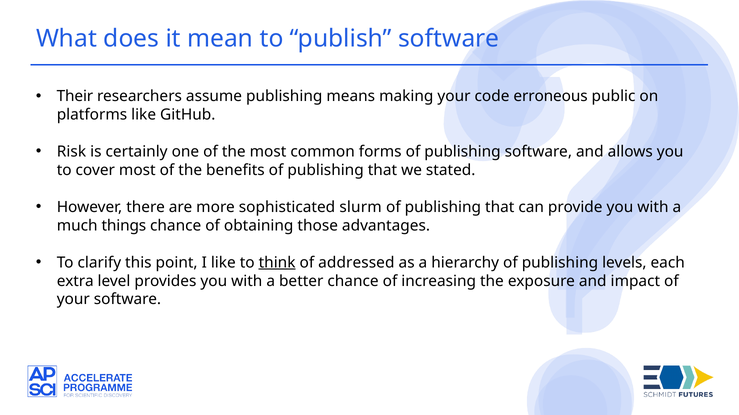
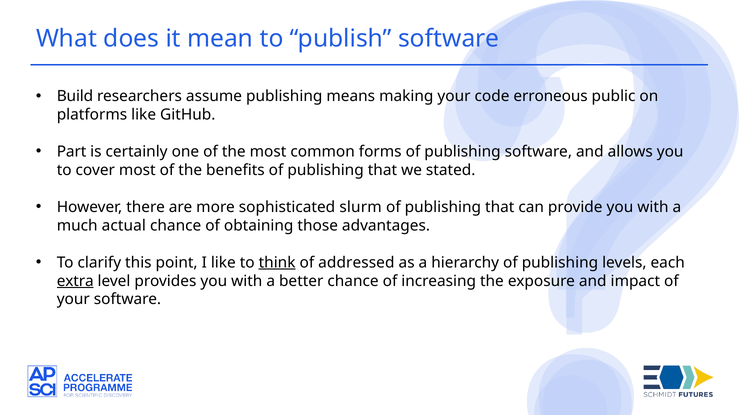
Their: Their -> Build
Risk: Risk -> Part
things: things -> actual
extra underline: none -> present
